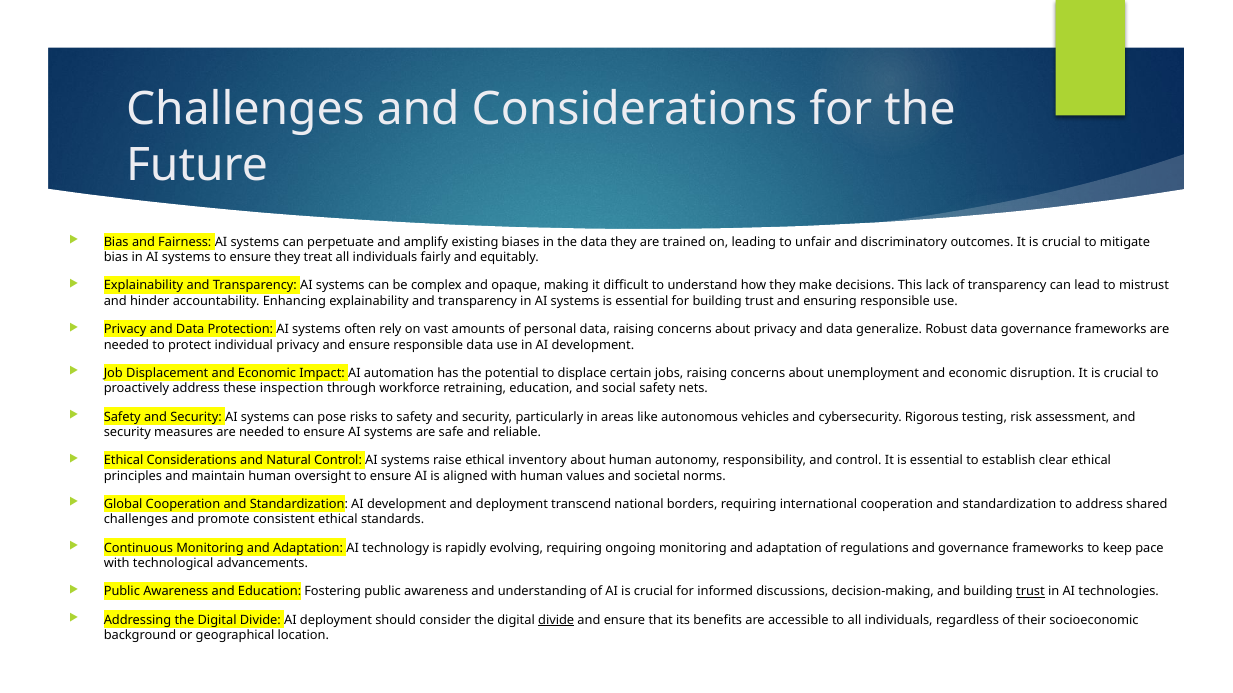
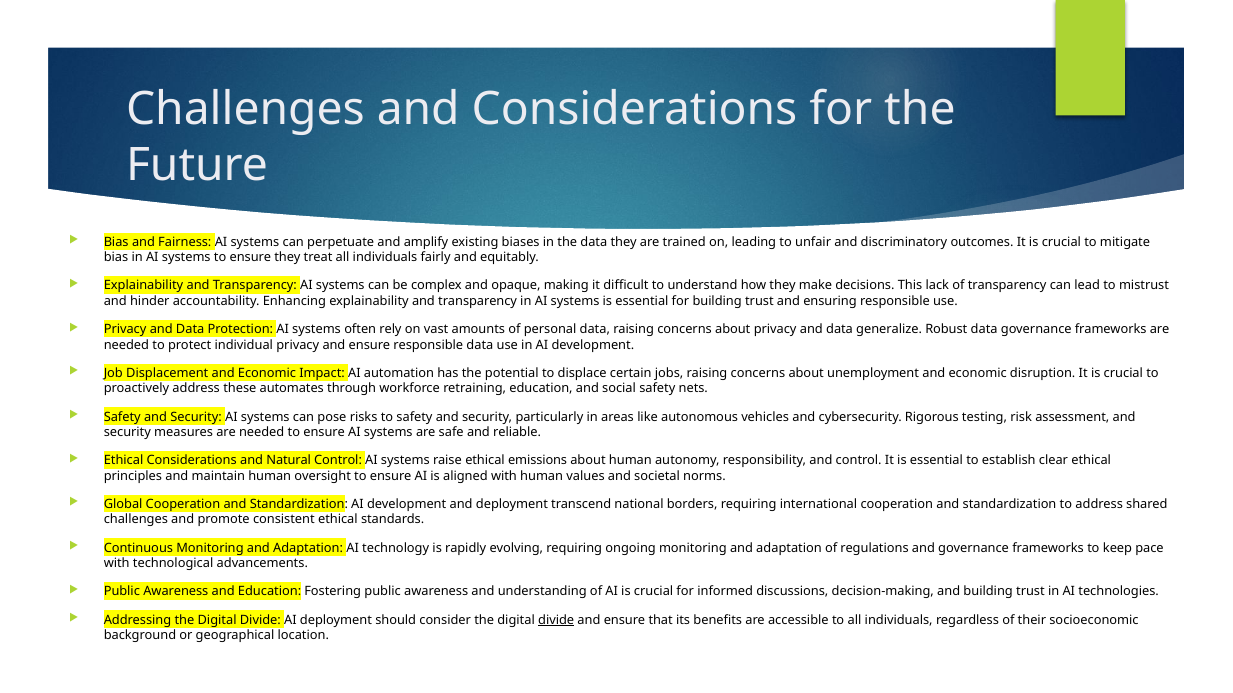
inspection: inspection -> automates
inventory: inventory -> emissions
trust at (1030, 592) underline: present -> none
